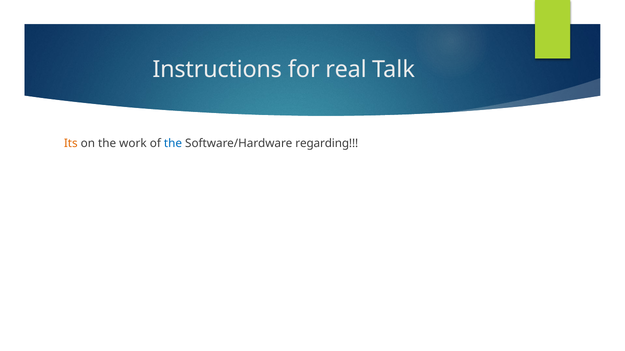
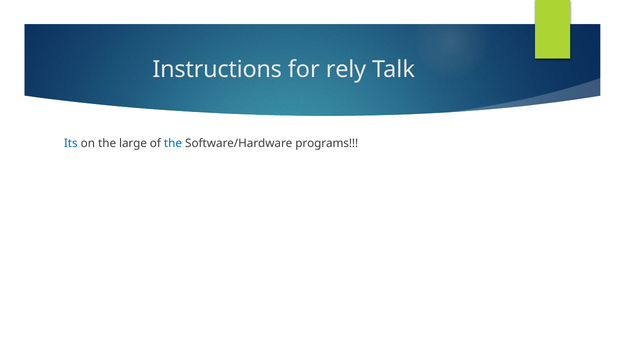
real: real -> rely
Its colour: orange -> blue
work: work -> large
regarding: regarding -> programs
